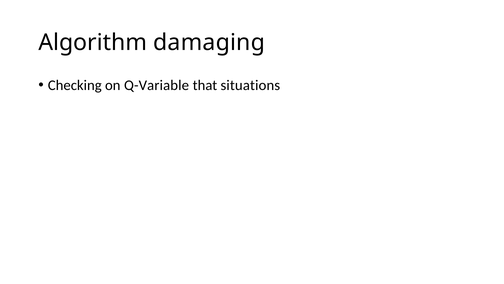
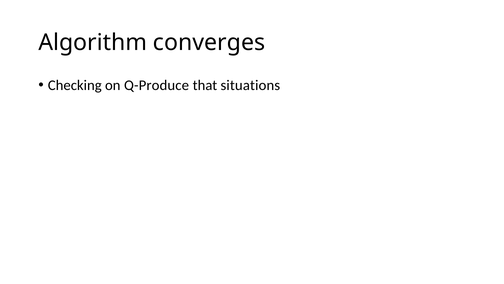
damaging: damaging -> converges
Q-Variable: Q-Variable -> Q-Produce
